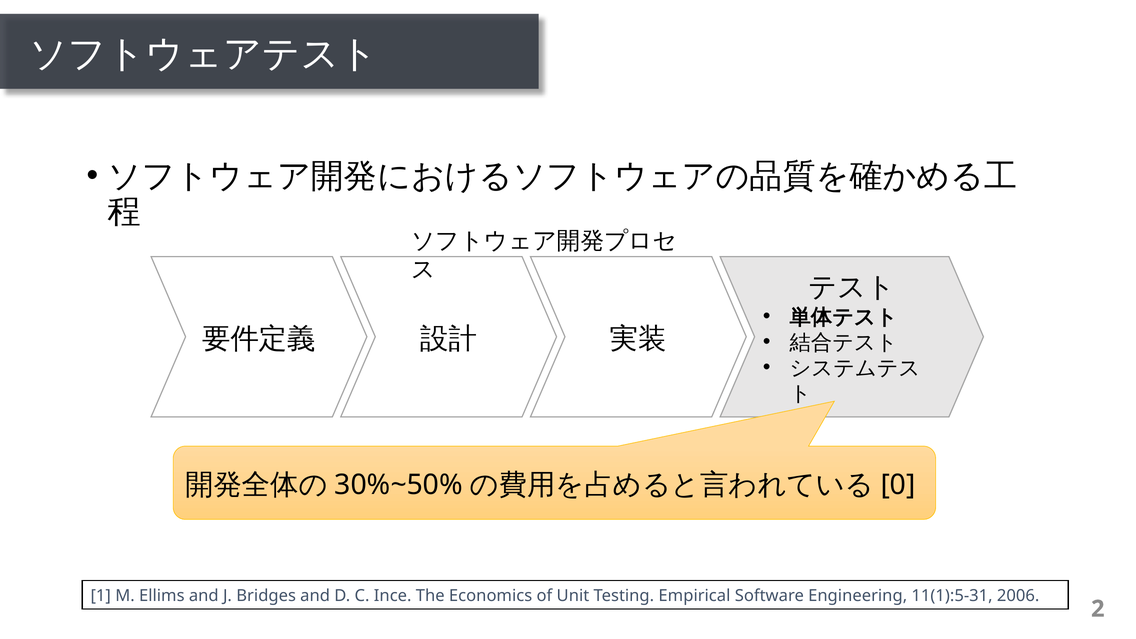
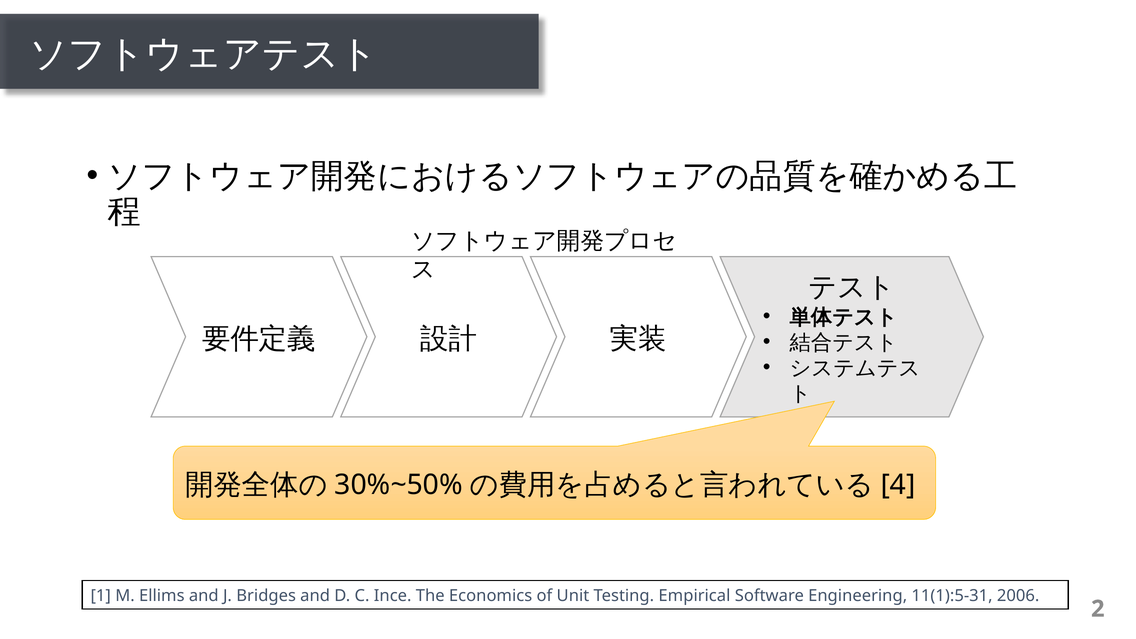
0: 0 -> 4
